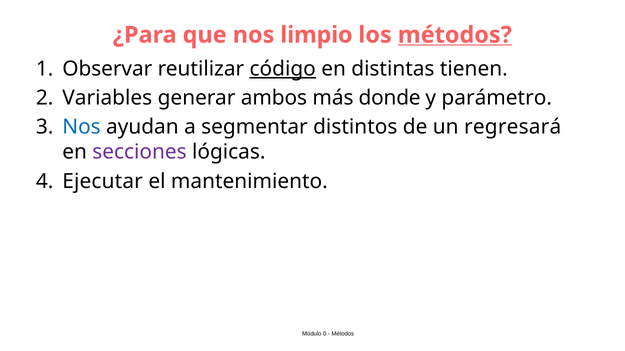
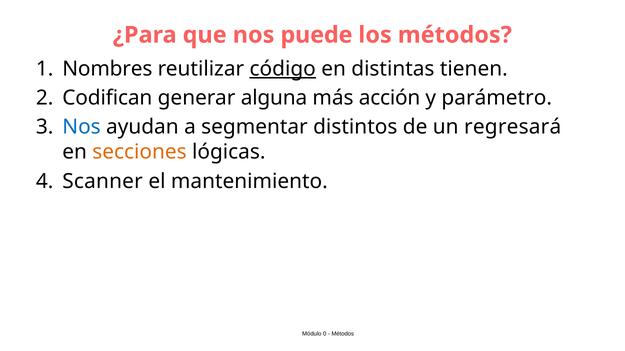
limpio: limpio -> puede
métodos at (455, 35) underline: present -> none
Observar: Observar -> Nombres
Variables: Variables -> Codifican
ambos: ambos -> alguna
donde: donde -> acción
secciones colour: purple -> orange
Ejecutar: Ejecutar -> Scanner
